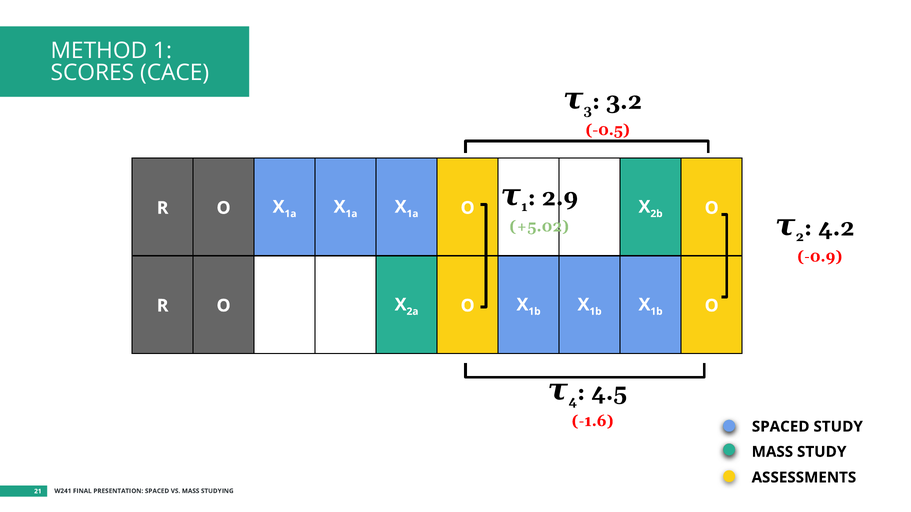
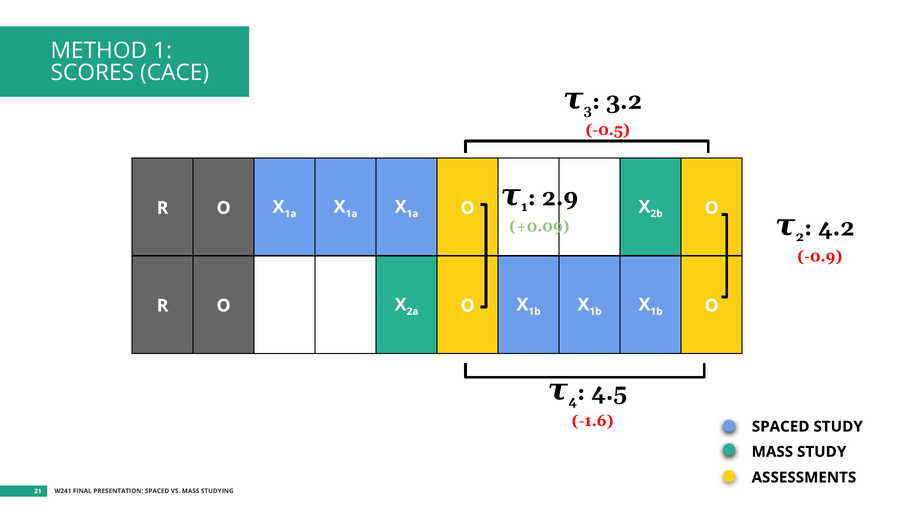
+5.02: +5.02 -> +0.09
